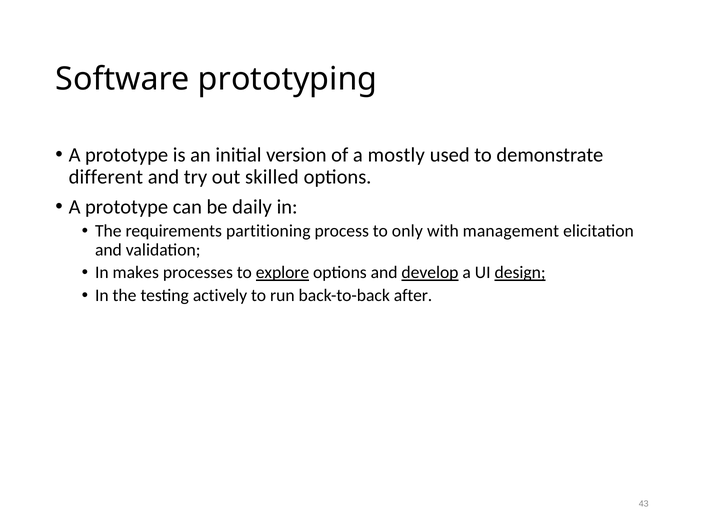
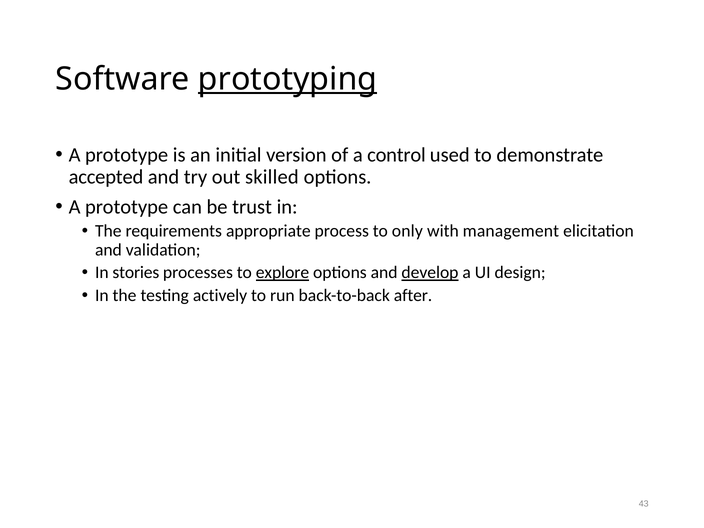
prototyping underline: none -> present
mostly: mostly -> control
different: different -> accepted
daily: daily -> trust
partitioning: partitioning -> appropriate
makes: makes -> stories
design underline: present -> none
